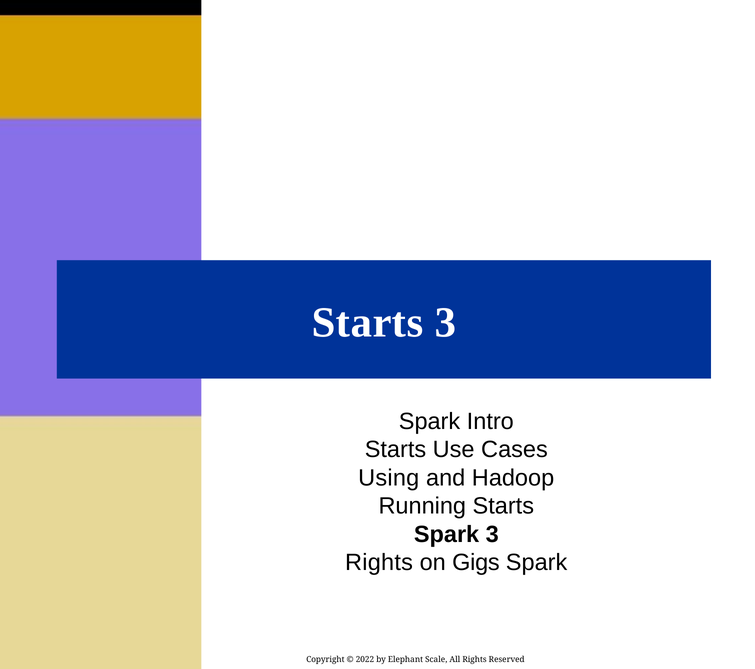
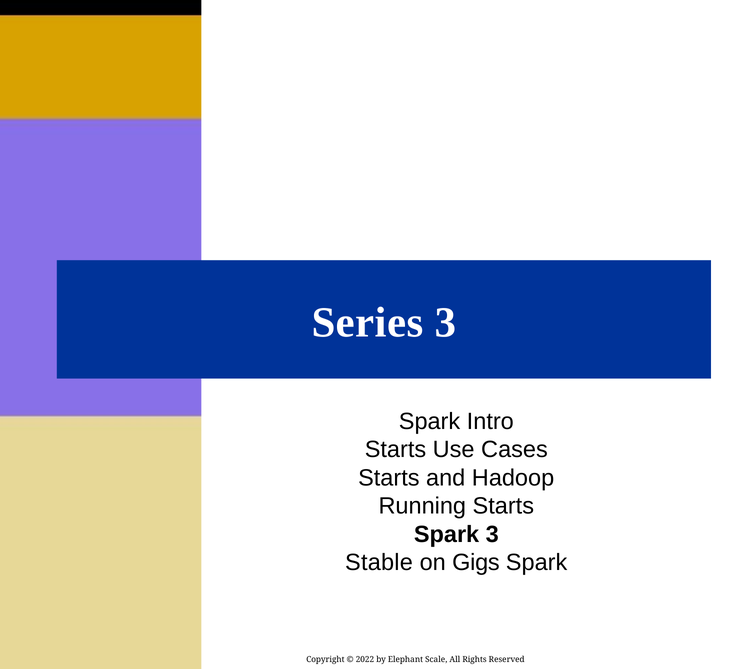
Starts at (368, 322): Starts -> Series
Using at (389, 477): Using -> Starts
Rights at (379, 562): Rights -> Stable
